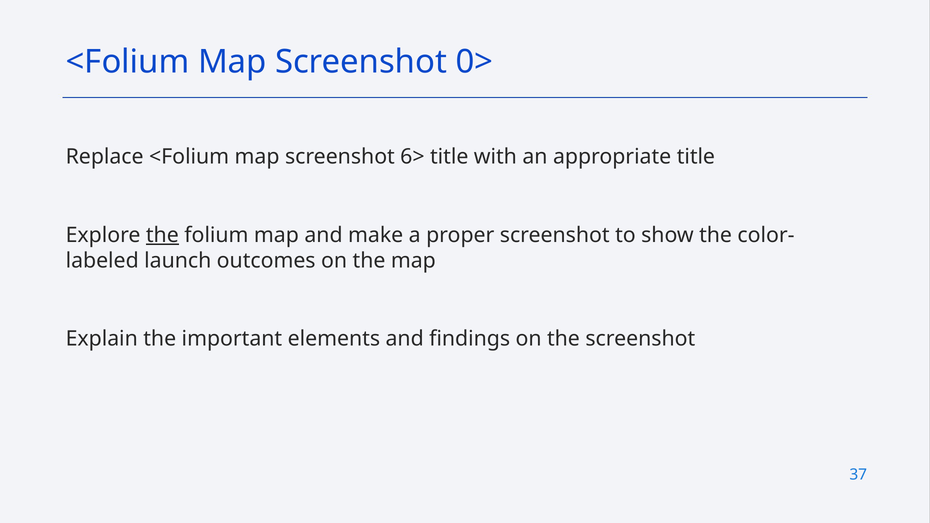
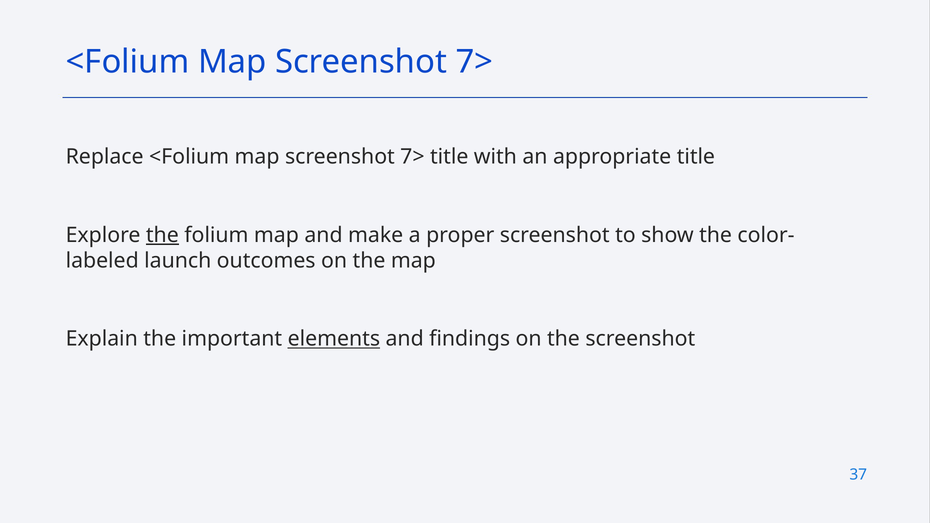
0> at (474, 62): 0> -> 7>
6> at (412, 157): 6> -> 7>
elements underline: none -> present
